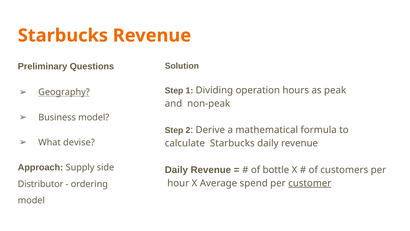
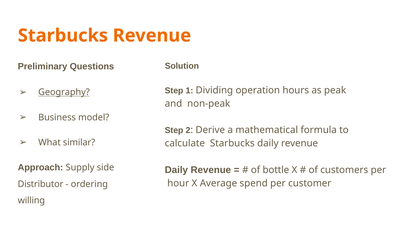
devise: devise -> similar
customer underline: present -> none
model at (31, 200): model -> willing
